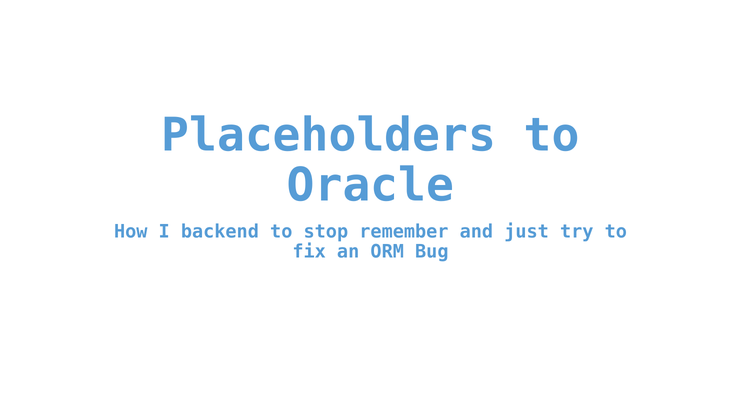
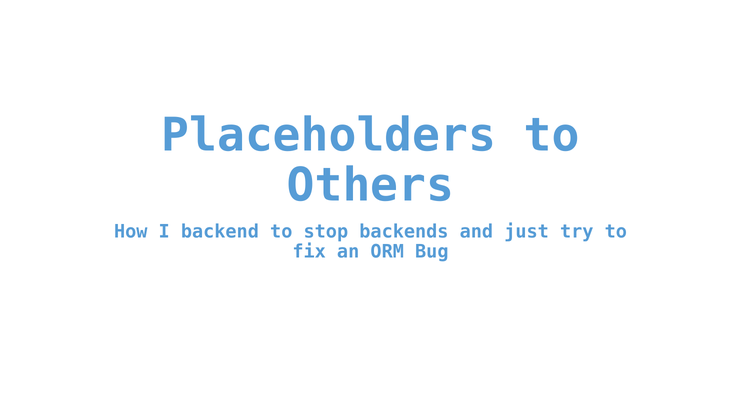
Oracle: Oracle -> Others
remember: remember -> backends
